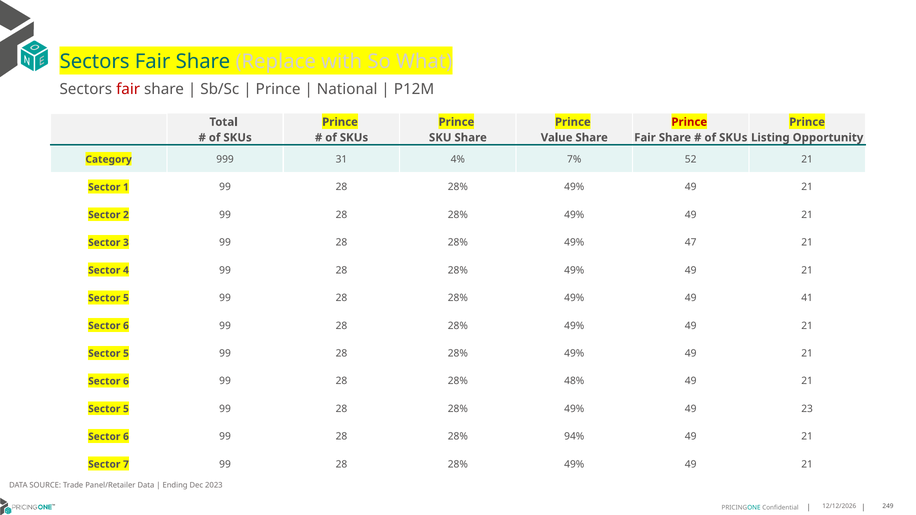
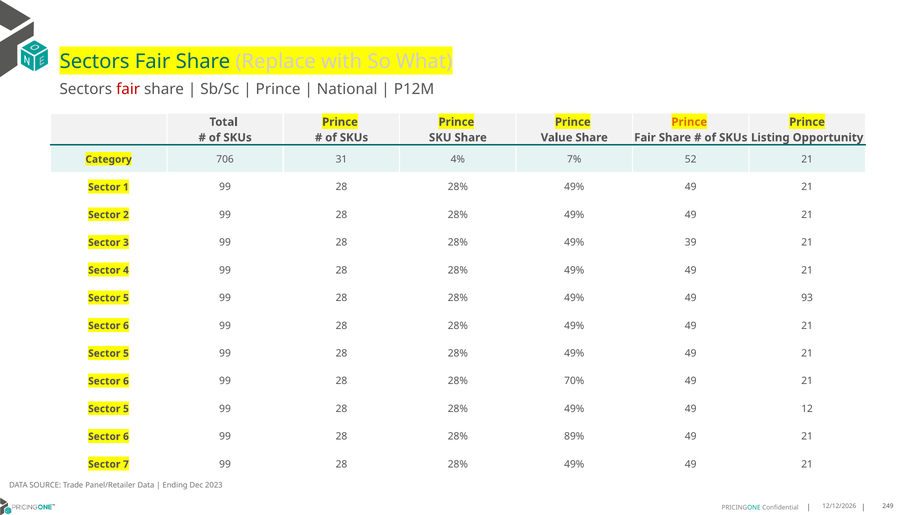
Prince at (689, 122) colour: red -> orange
999: 999 -> 706
47: 47 -> 39
41: 41 -> 93
48%: 48% -> 70%
23: 23 -> 12
94%: 94% -> 89%
